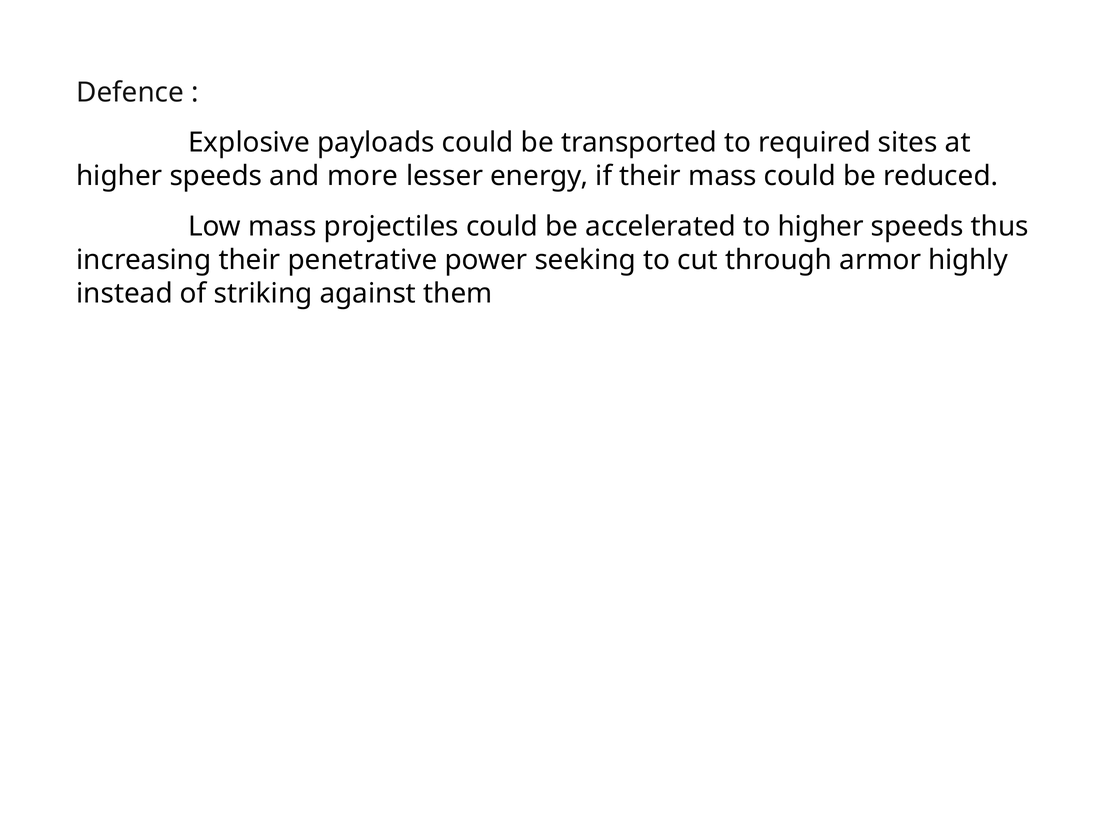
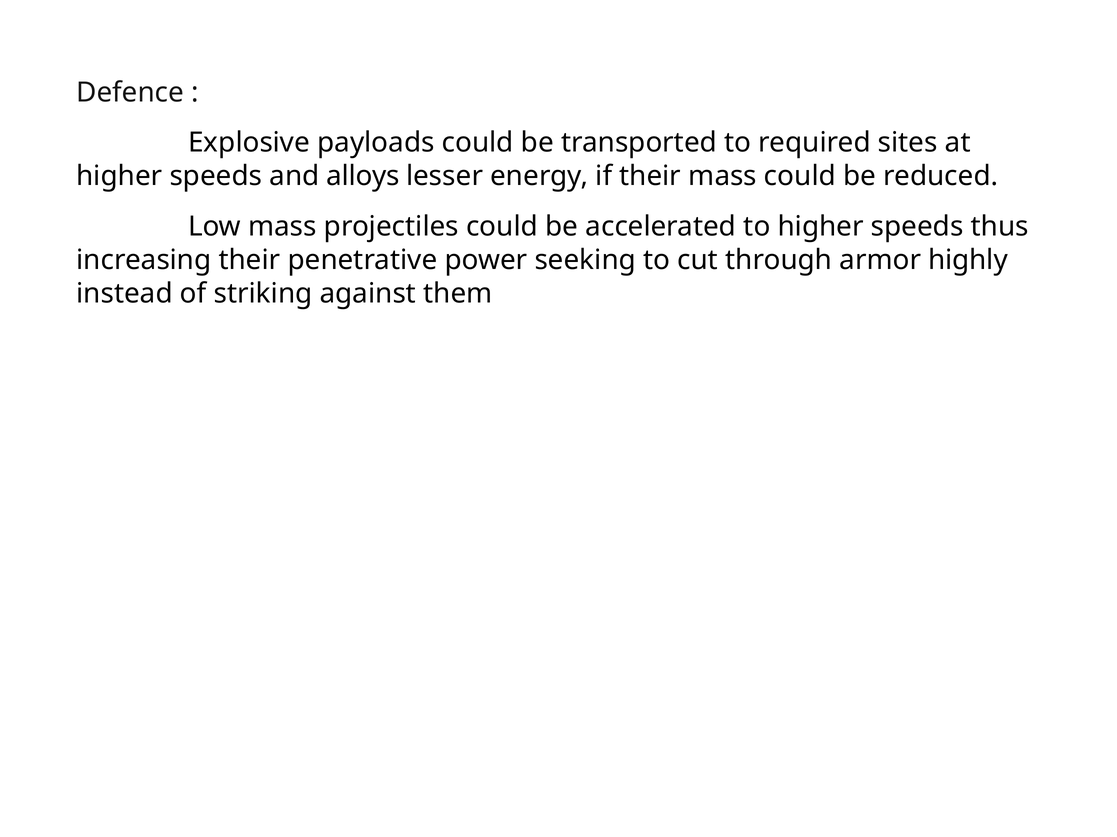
more: more -> alloys
